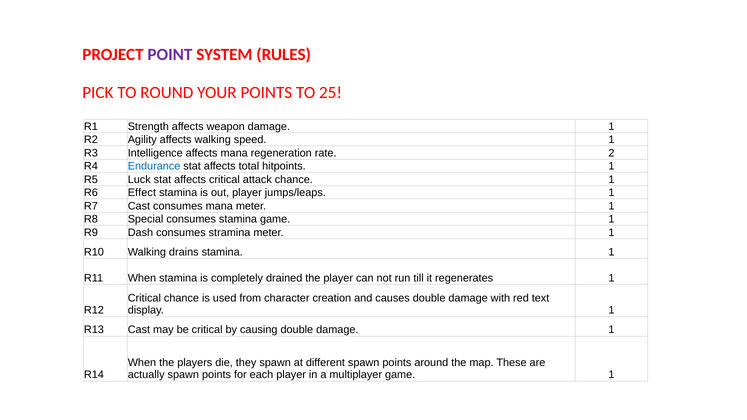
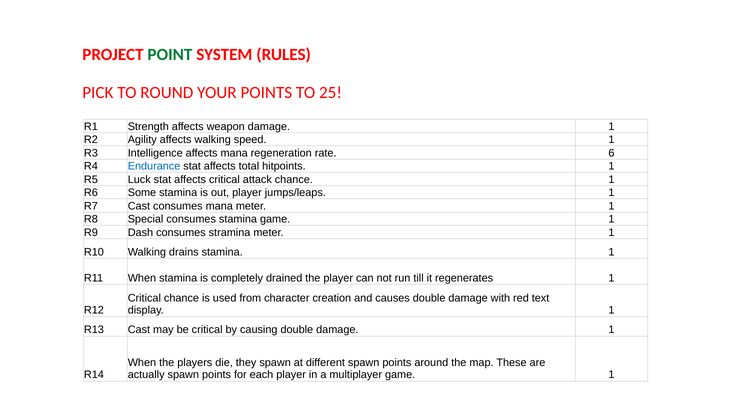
POINT colour: purple -> green
2: 2 -> 6
Effect: Effect -> Some
